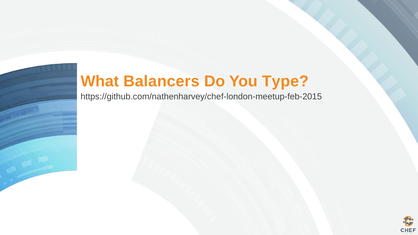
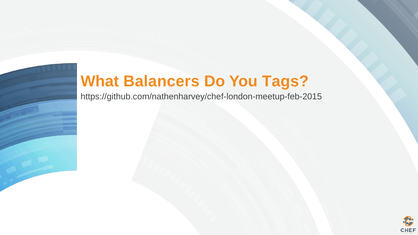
Type: Type -> Tags
